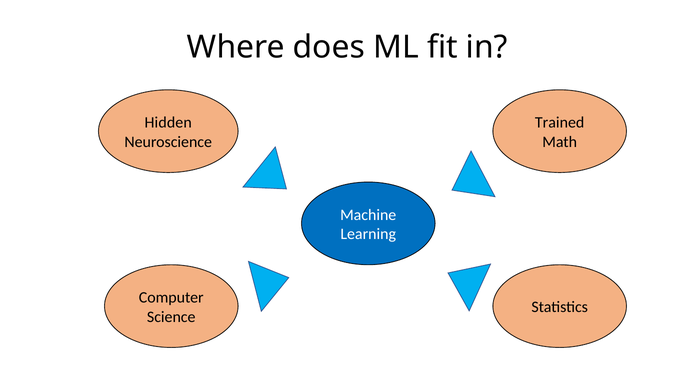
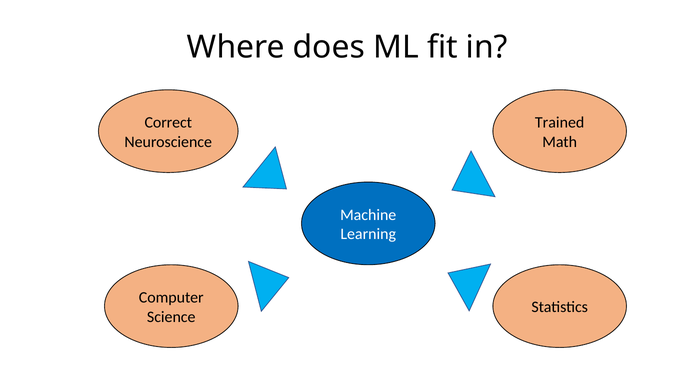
Hidden: Hidden -> Correct
